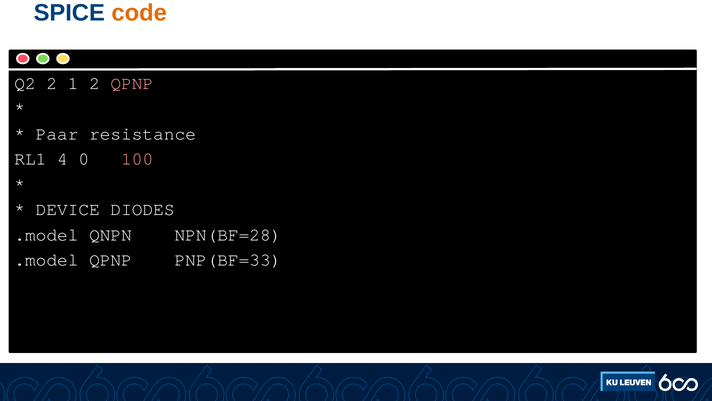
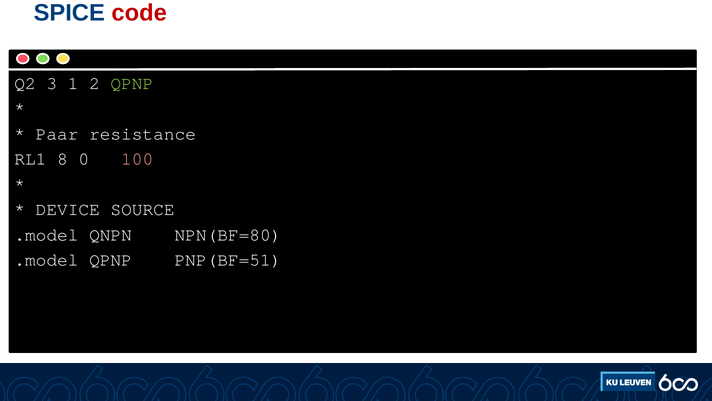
code colour: orange -> red
Q2 2: 2 -> 3
QPNP at (132, 83) colour: pink -> light green
4: 4 -> 8
DIODES: DIODES -> SOURCE
NPN(BF=28: NPN(BF=28 -> NPN(BF=80
PNP(BF=33: PNP(BF=33 -> PNP(BF=51
